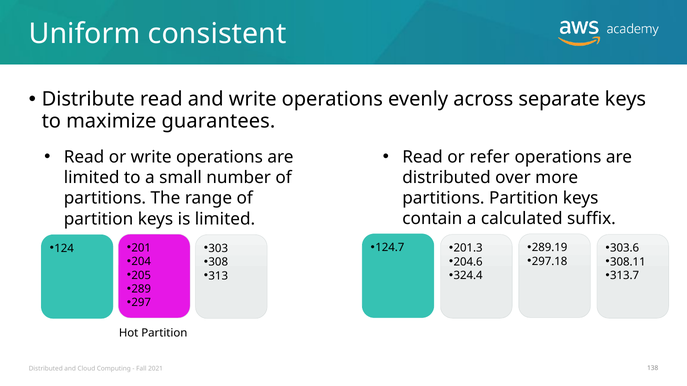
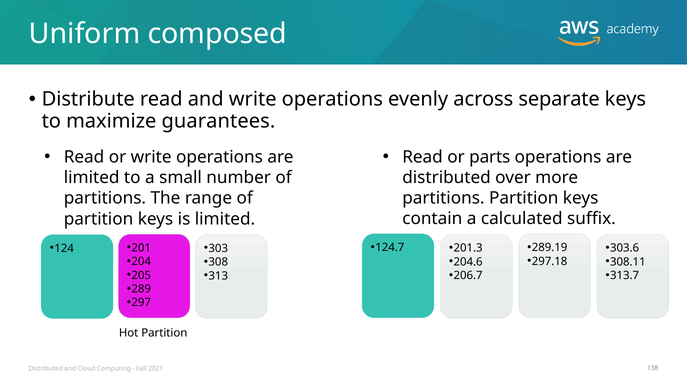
consistent: consistent -> composed
refer: refer -> parts
324.4: 324.4 -> 206.7
